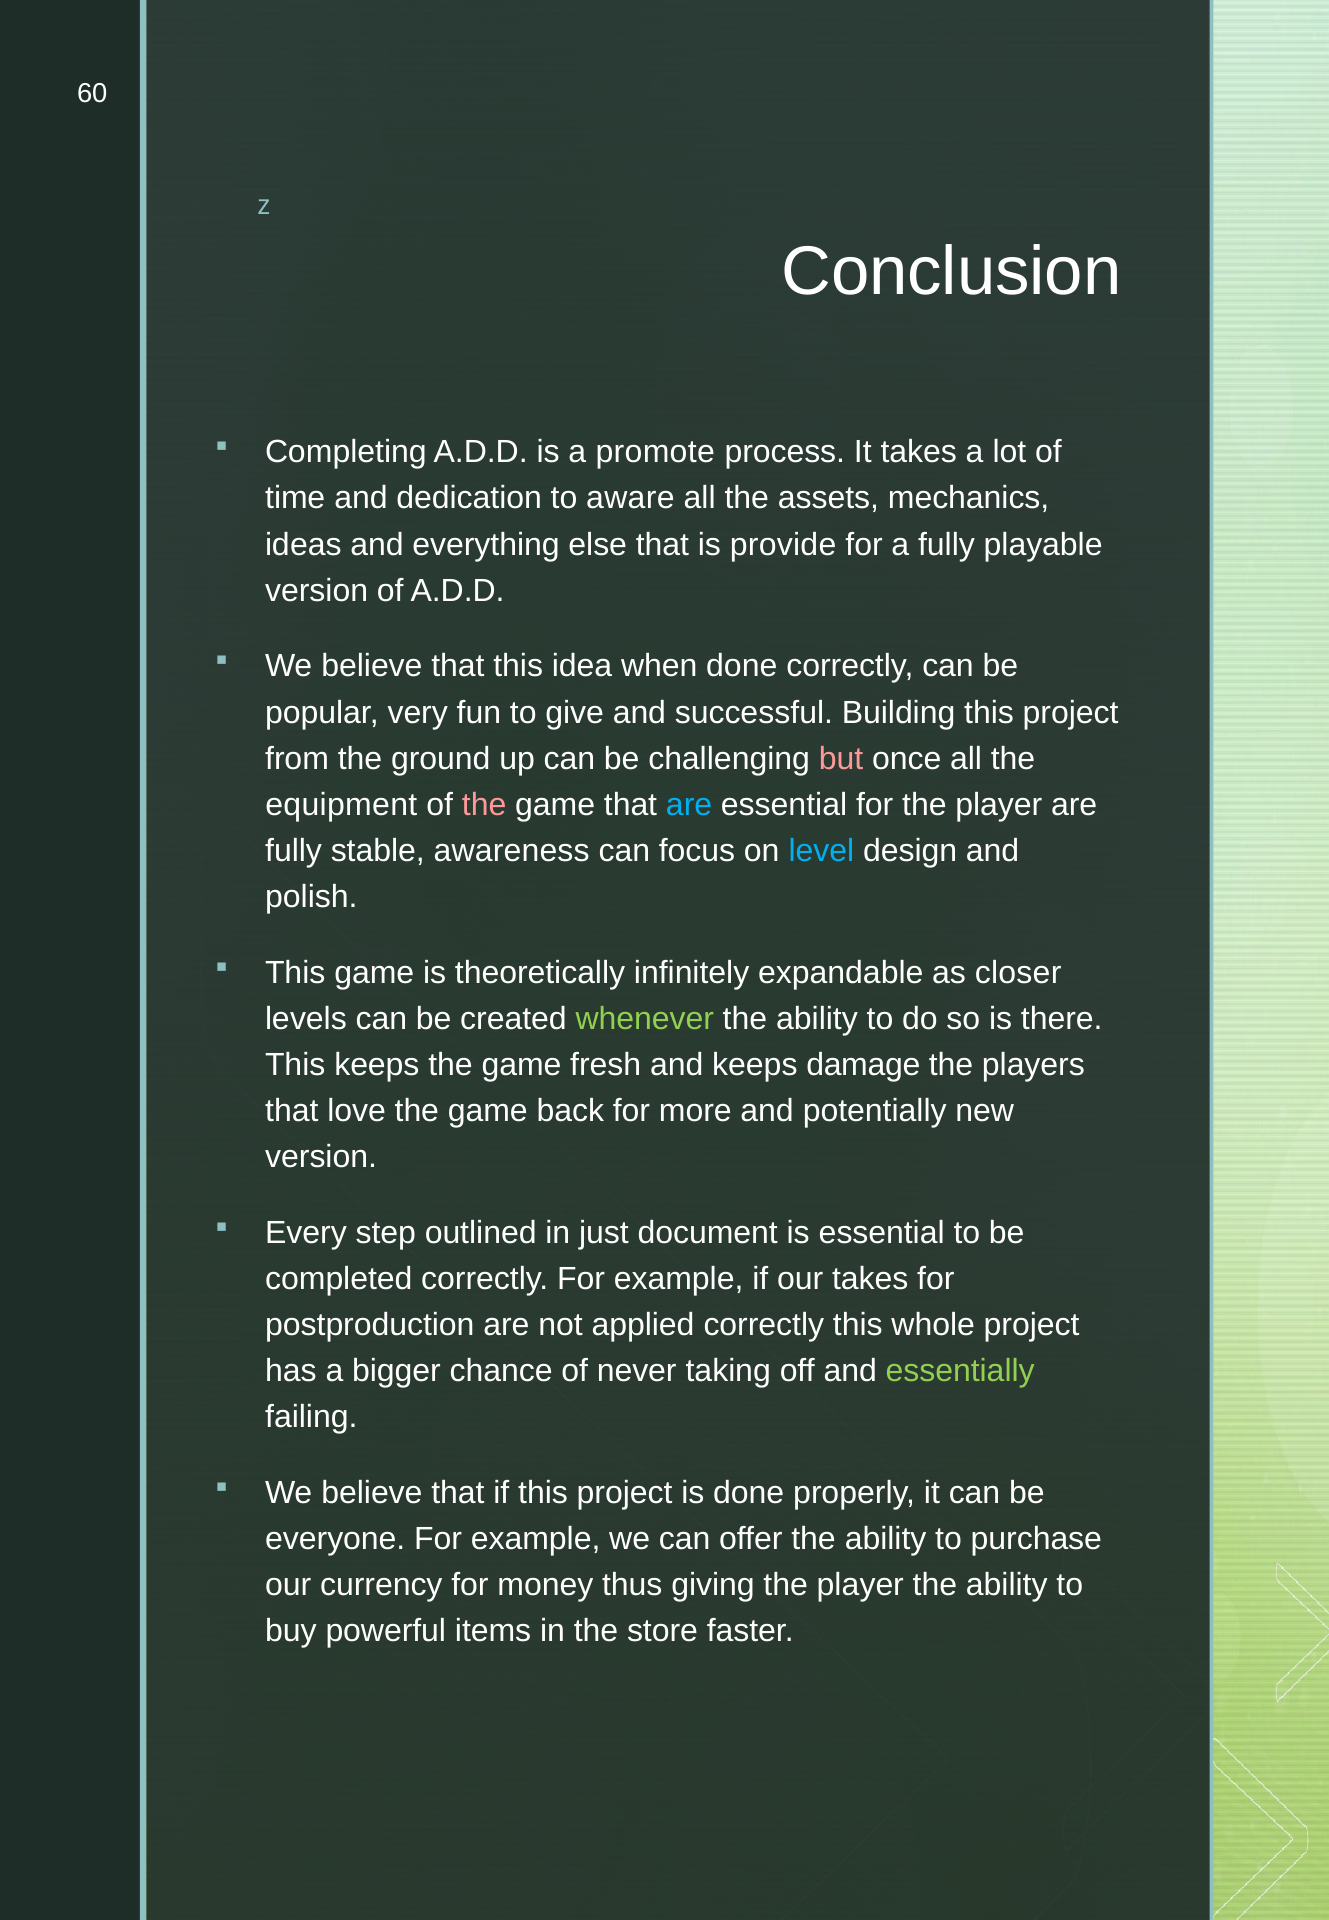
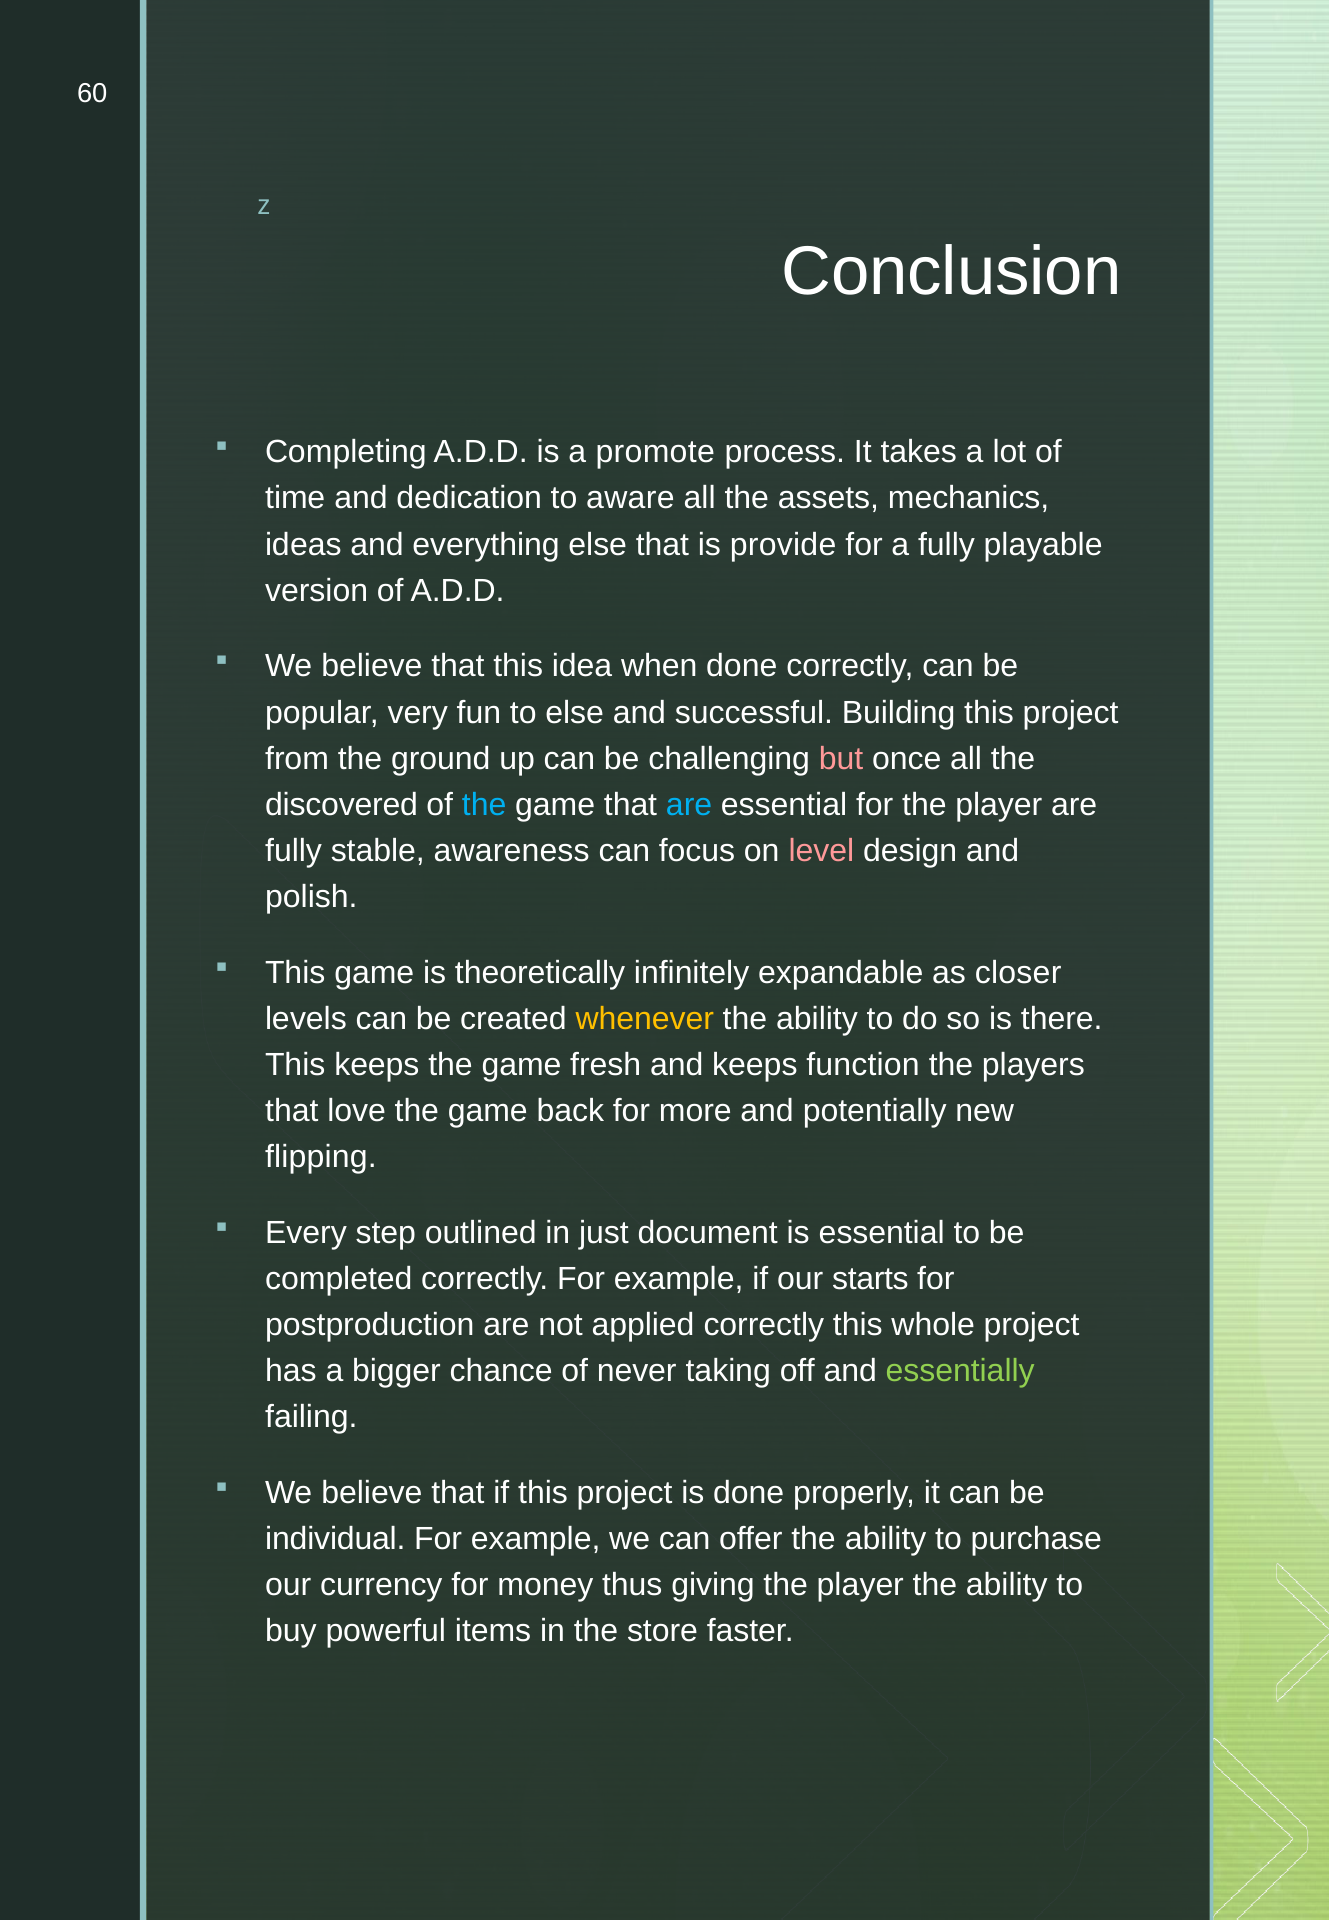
to give: give -> else
equipment: equipment -> discovered
the at (484, 805) colour: pink -> light blue
level colour: light blue -> pink
whenever colour: light green -> yellow
damage: damage -> function
version at (321, 1157): version -> flipping
our takes: takes -> starts
everyone: everyone -> individual
